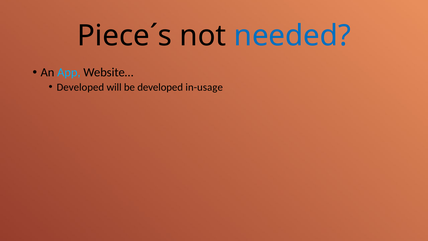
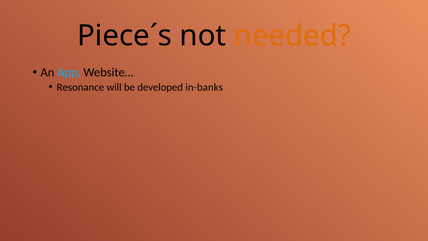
needed colour: blue -> orange
Developed at (80, 87): Developed -> Resonance
in-usage: in-usage -> in-banks
